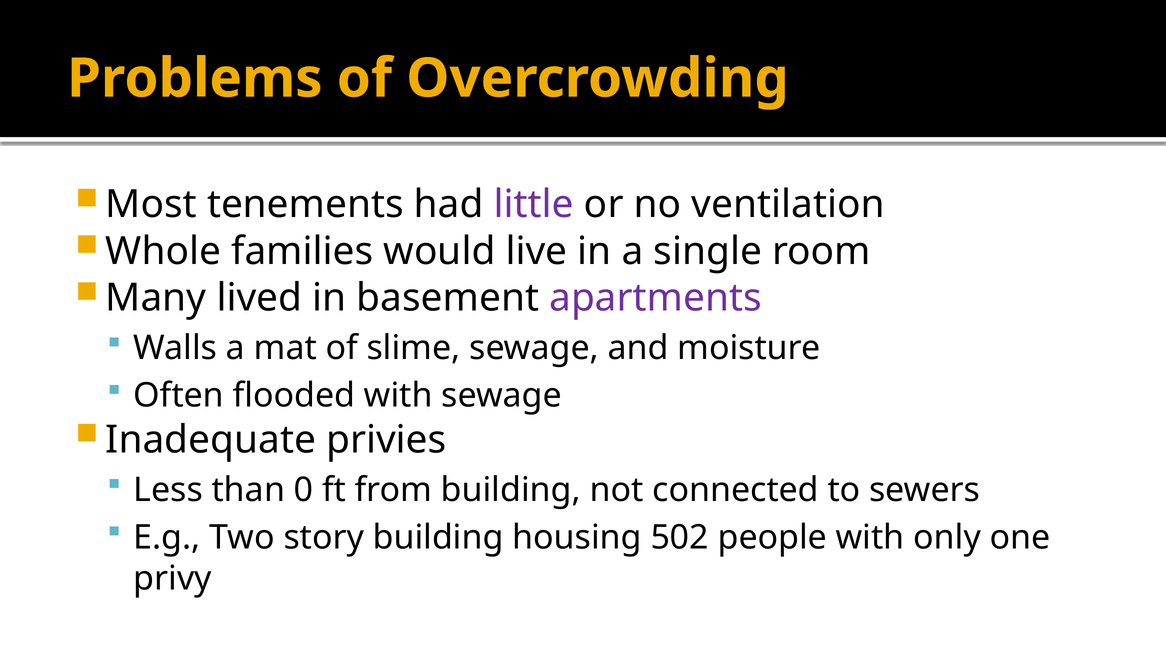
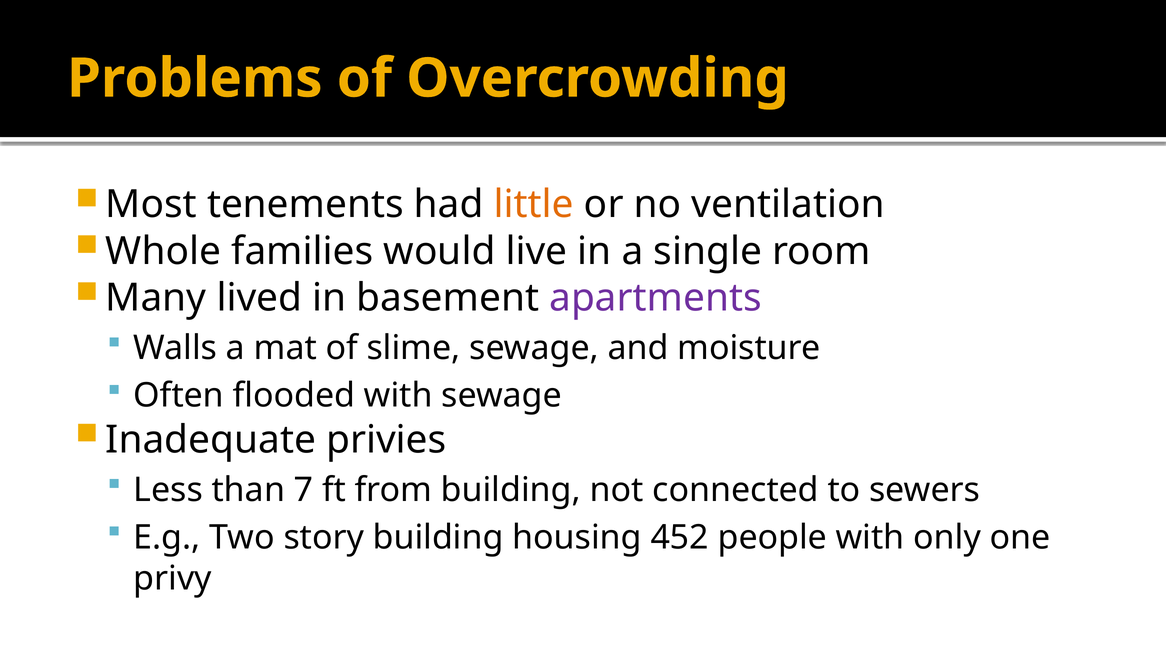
little colour: purple -> orange
0: 0 -> 7
502: 502 -> 452
